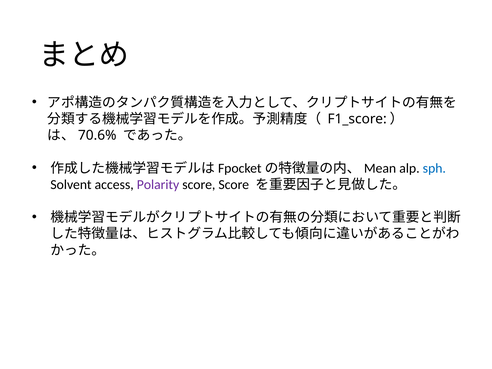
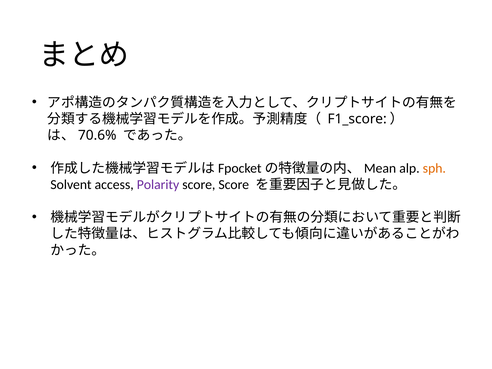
sph colour: blue -> orange
